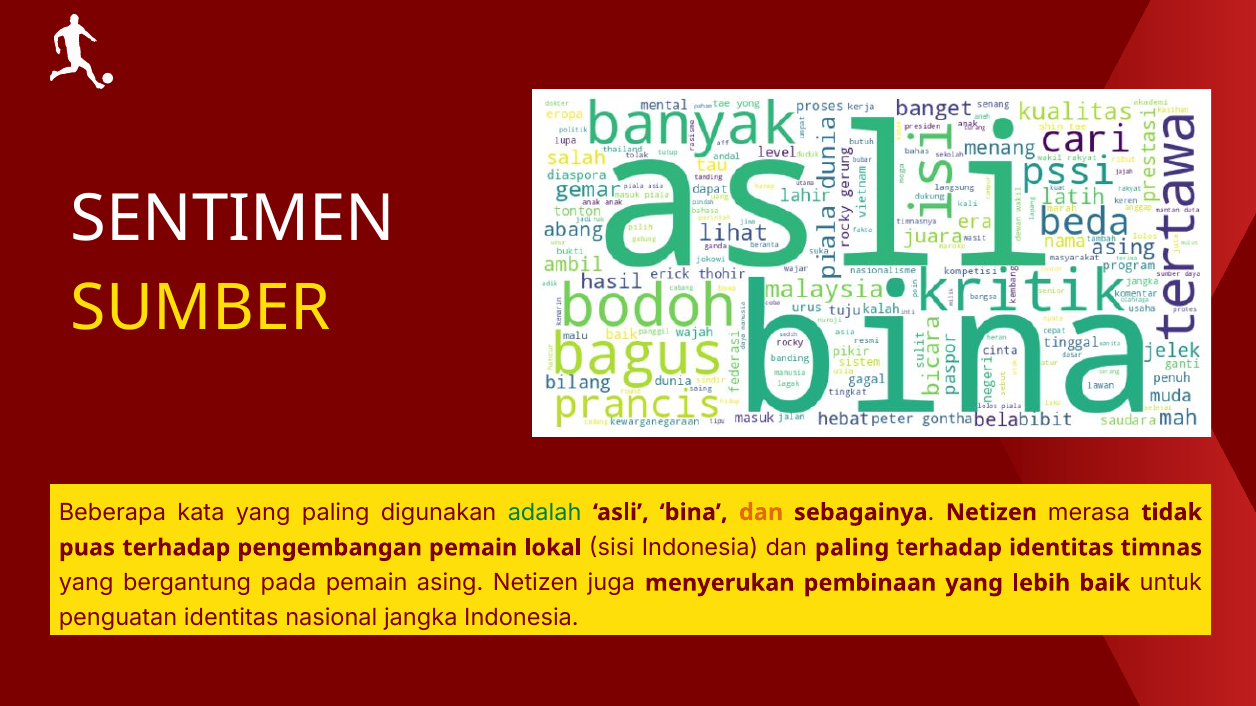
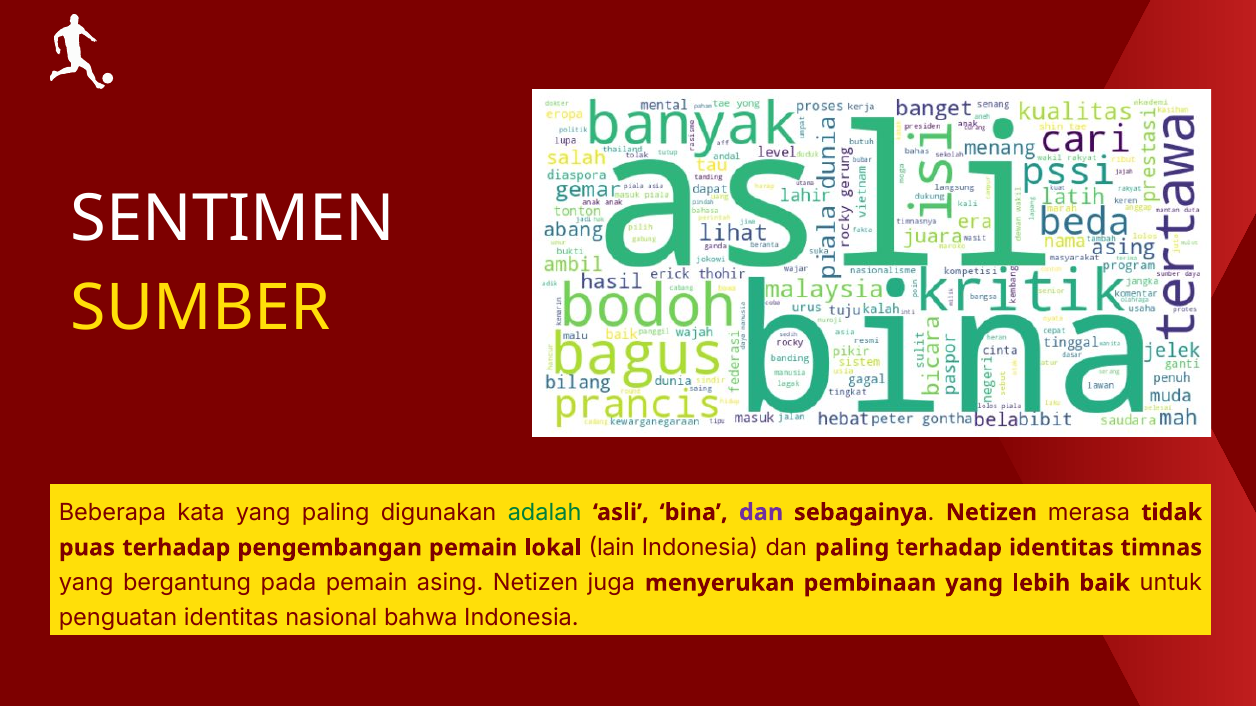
dan at (761, 513) colour: orange -> purple
sisi: sisi -> lain
jangka: jangka -> bahwa
